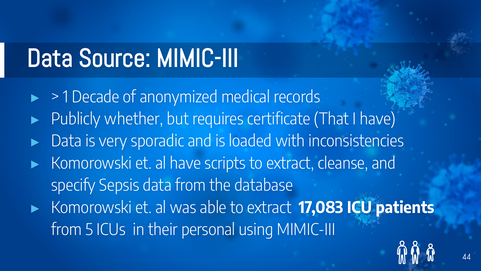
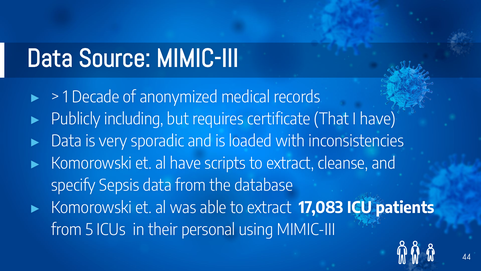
whether: whether -> including
